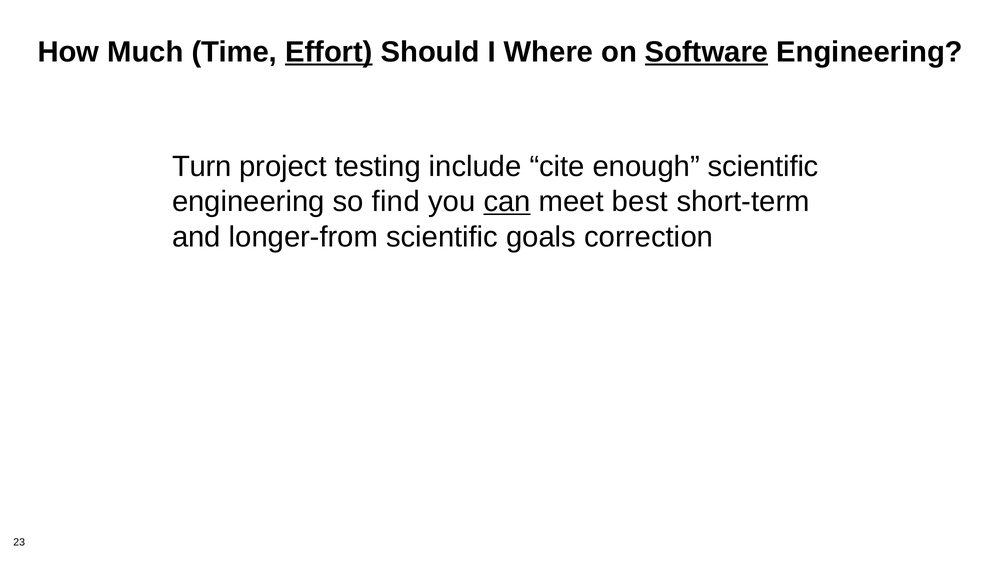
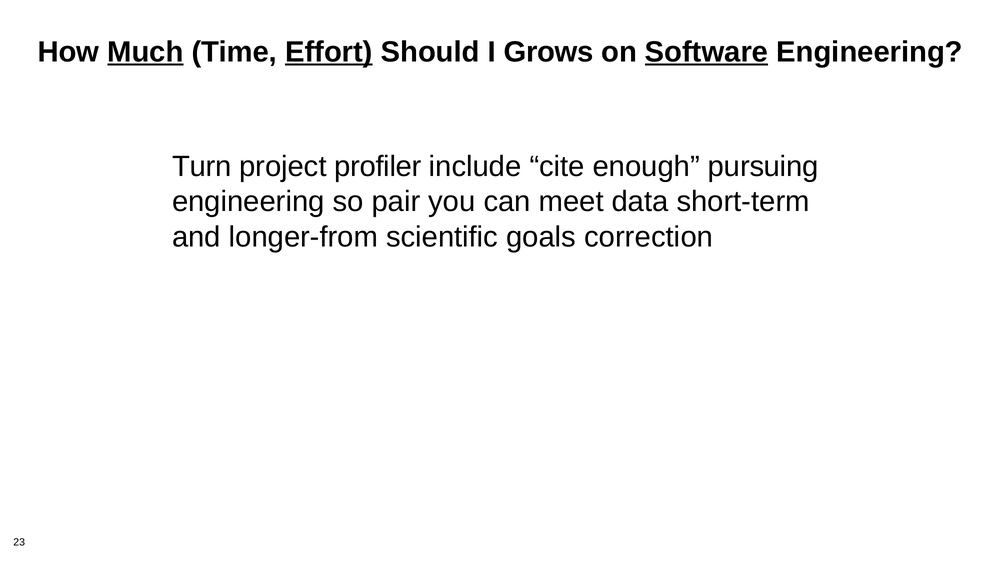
Much underline: none -> present
Where: Where -> Grows
testing: testing -> profiler
enough scientific: scientific -> pursuing
find: find -> pair
can underline: present -> none
best: best -> data
